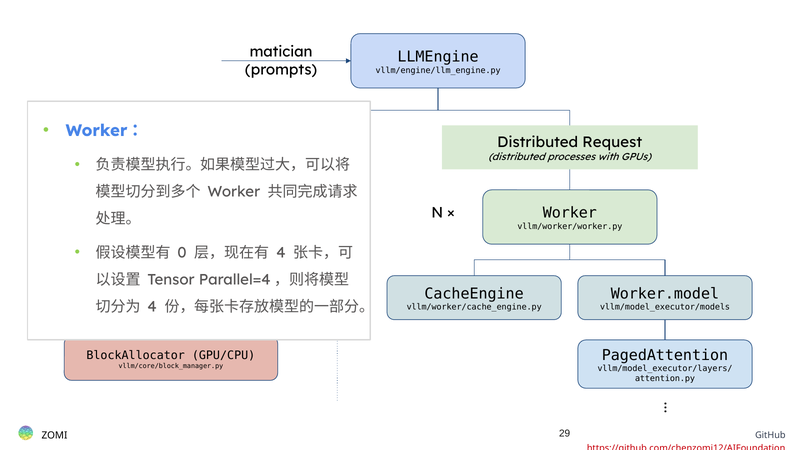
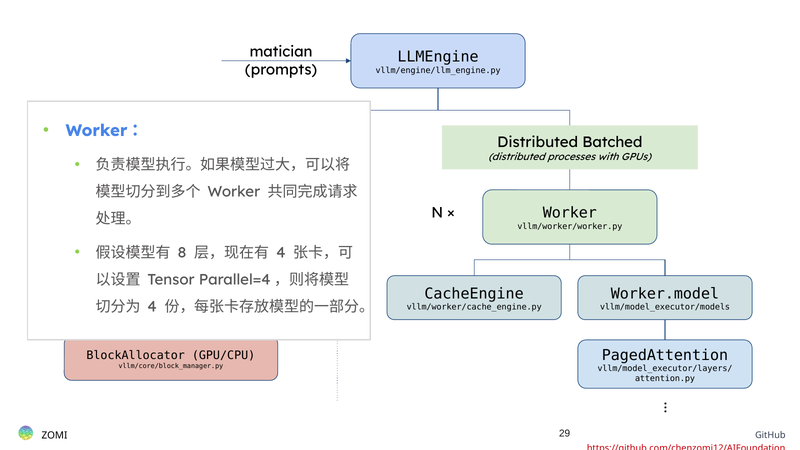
Request: Request -> Batched
0: 0 -> 8
